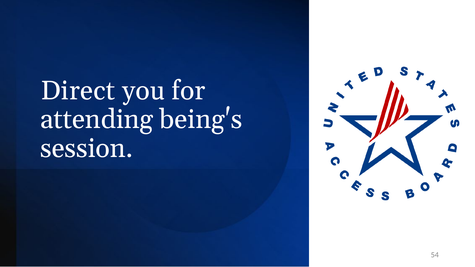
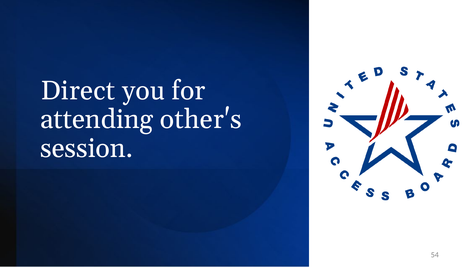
being's: being's -> other's
